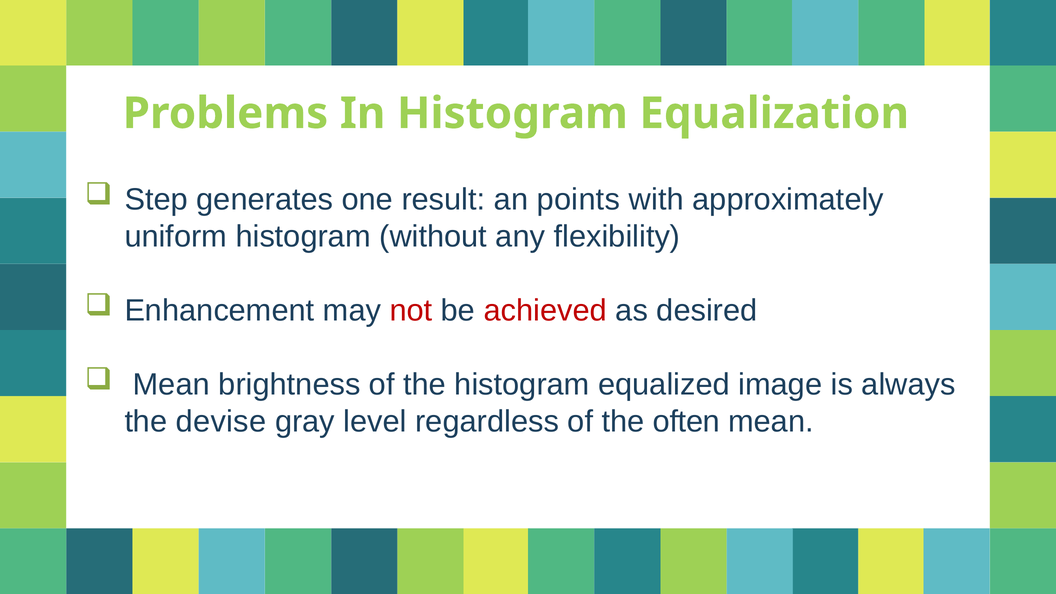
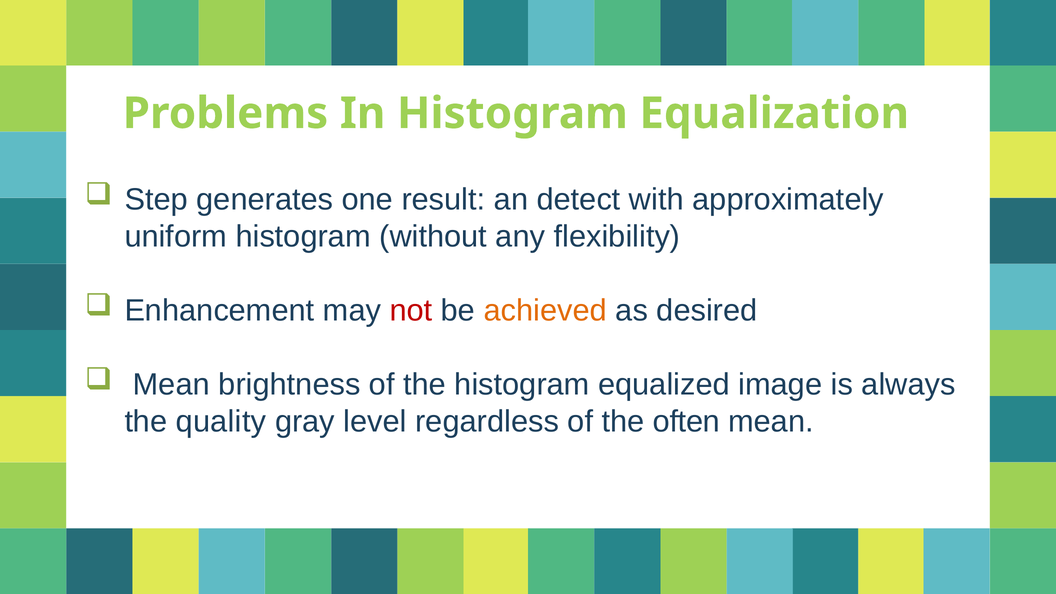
points: points -> detect
achieved colour: red -> orange
devise: devise -> quality
